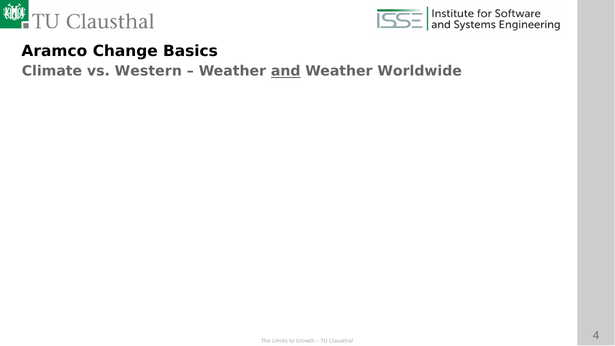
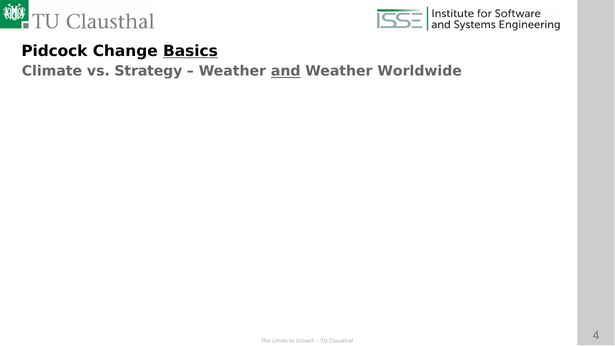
Aramco: Aramco -> Pidcock
Basics underline: none -> present
Western: Western -> Strategy
